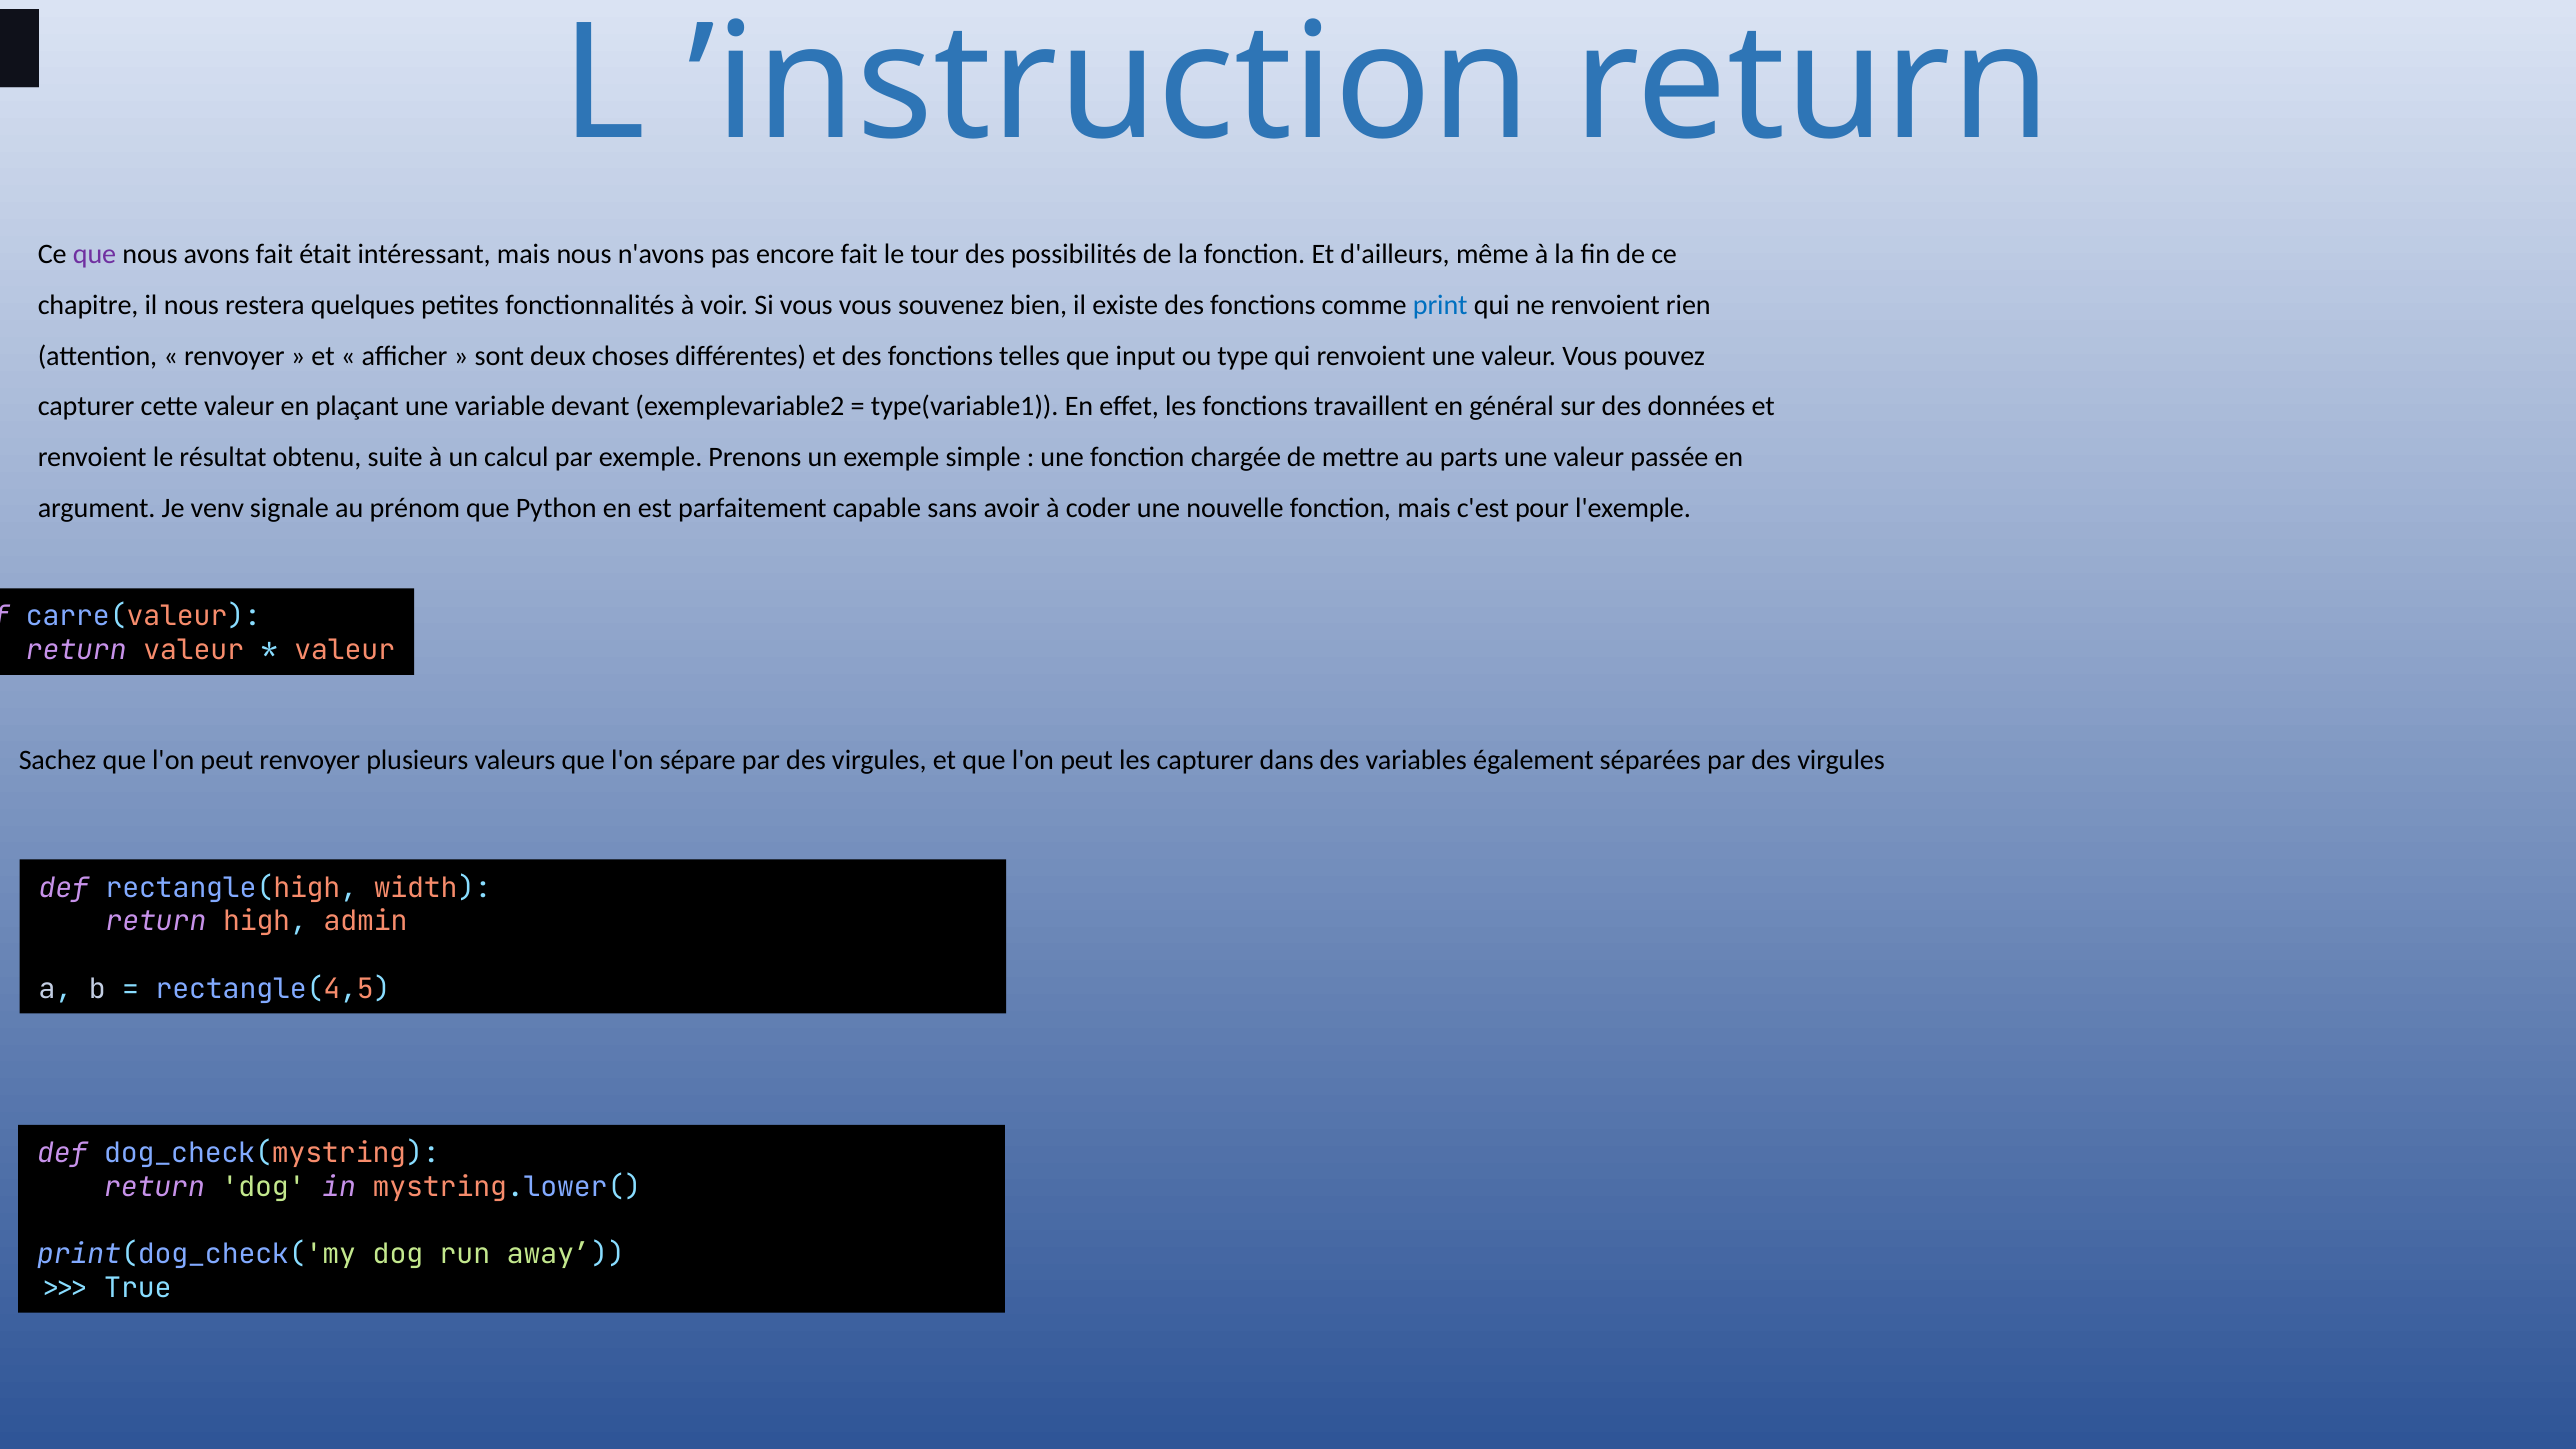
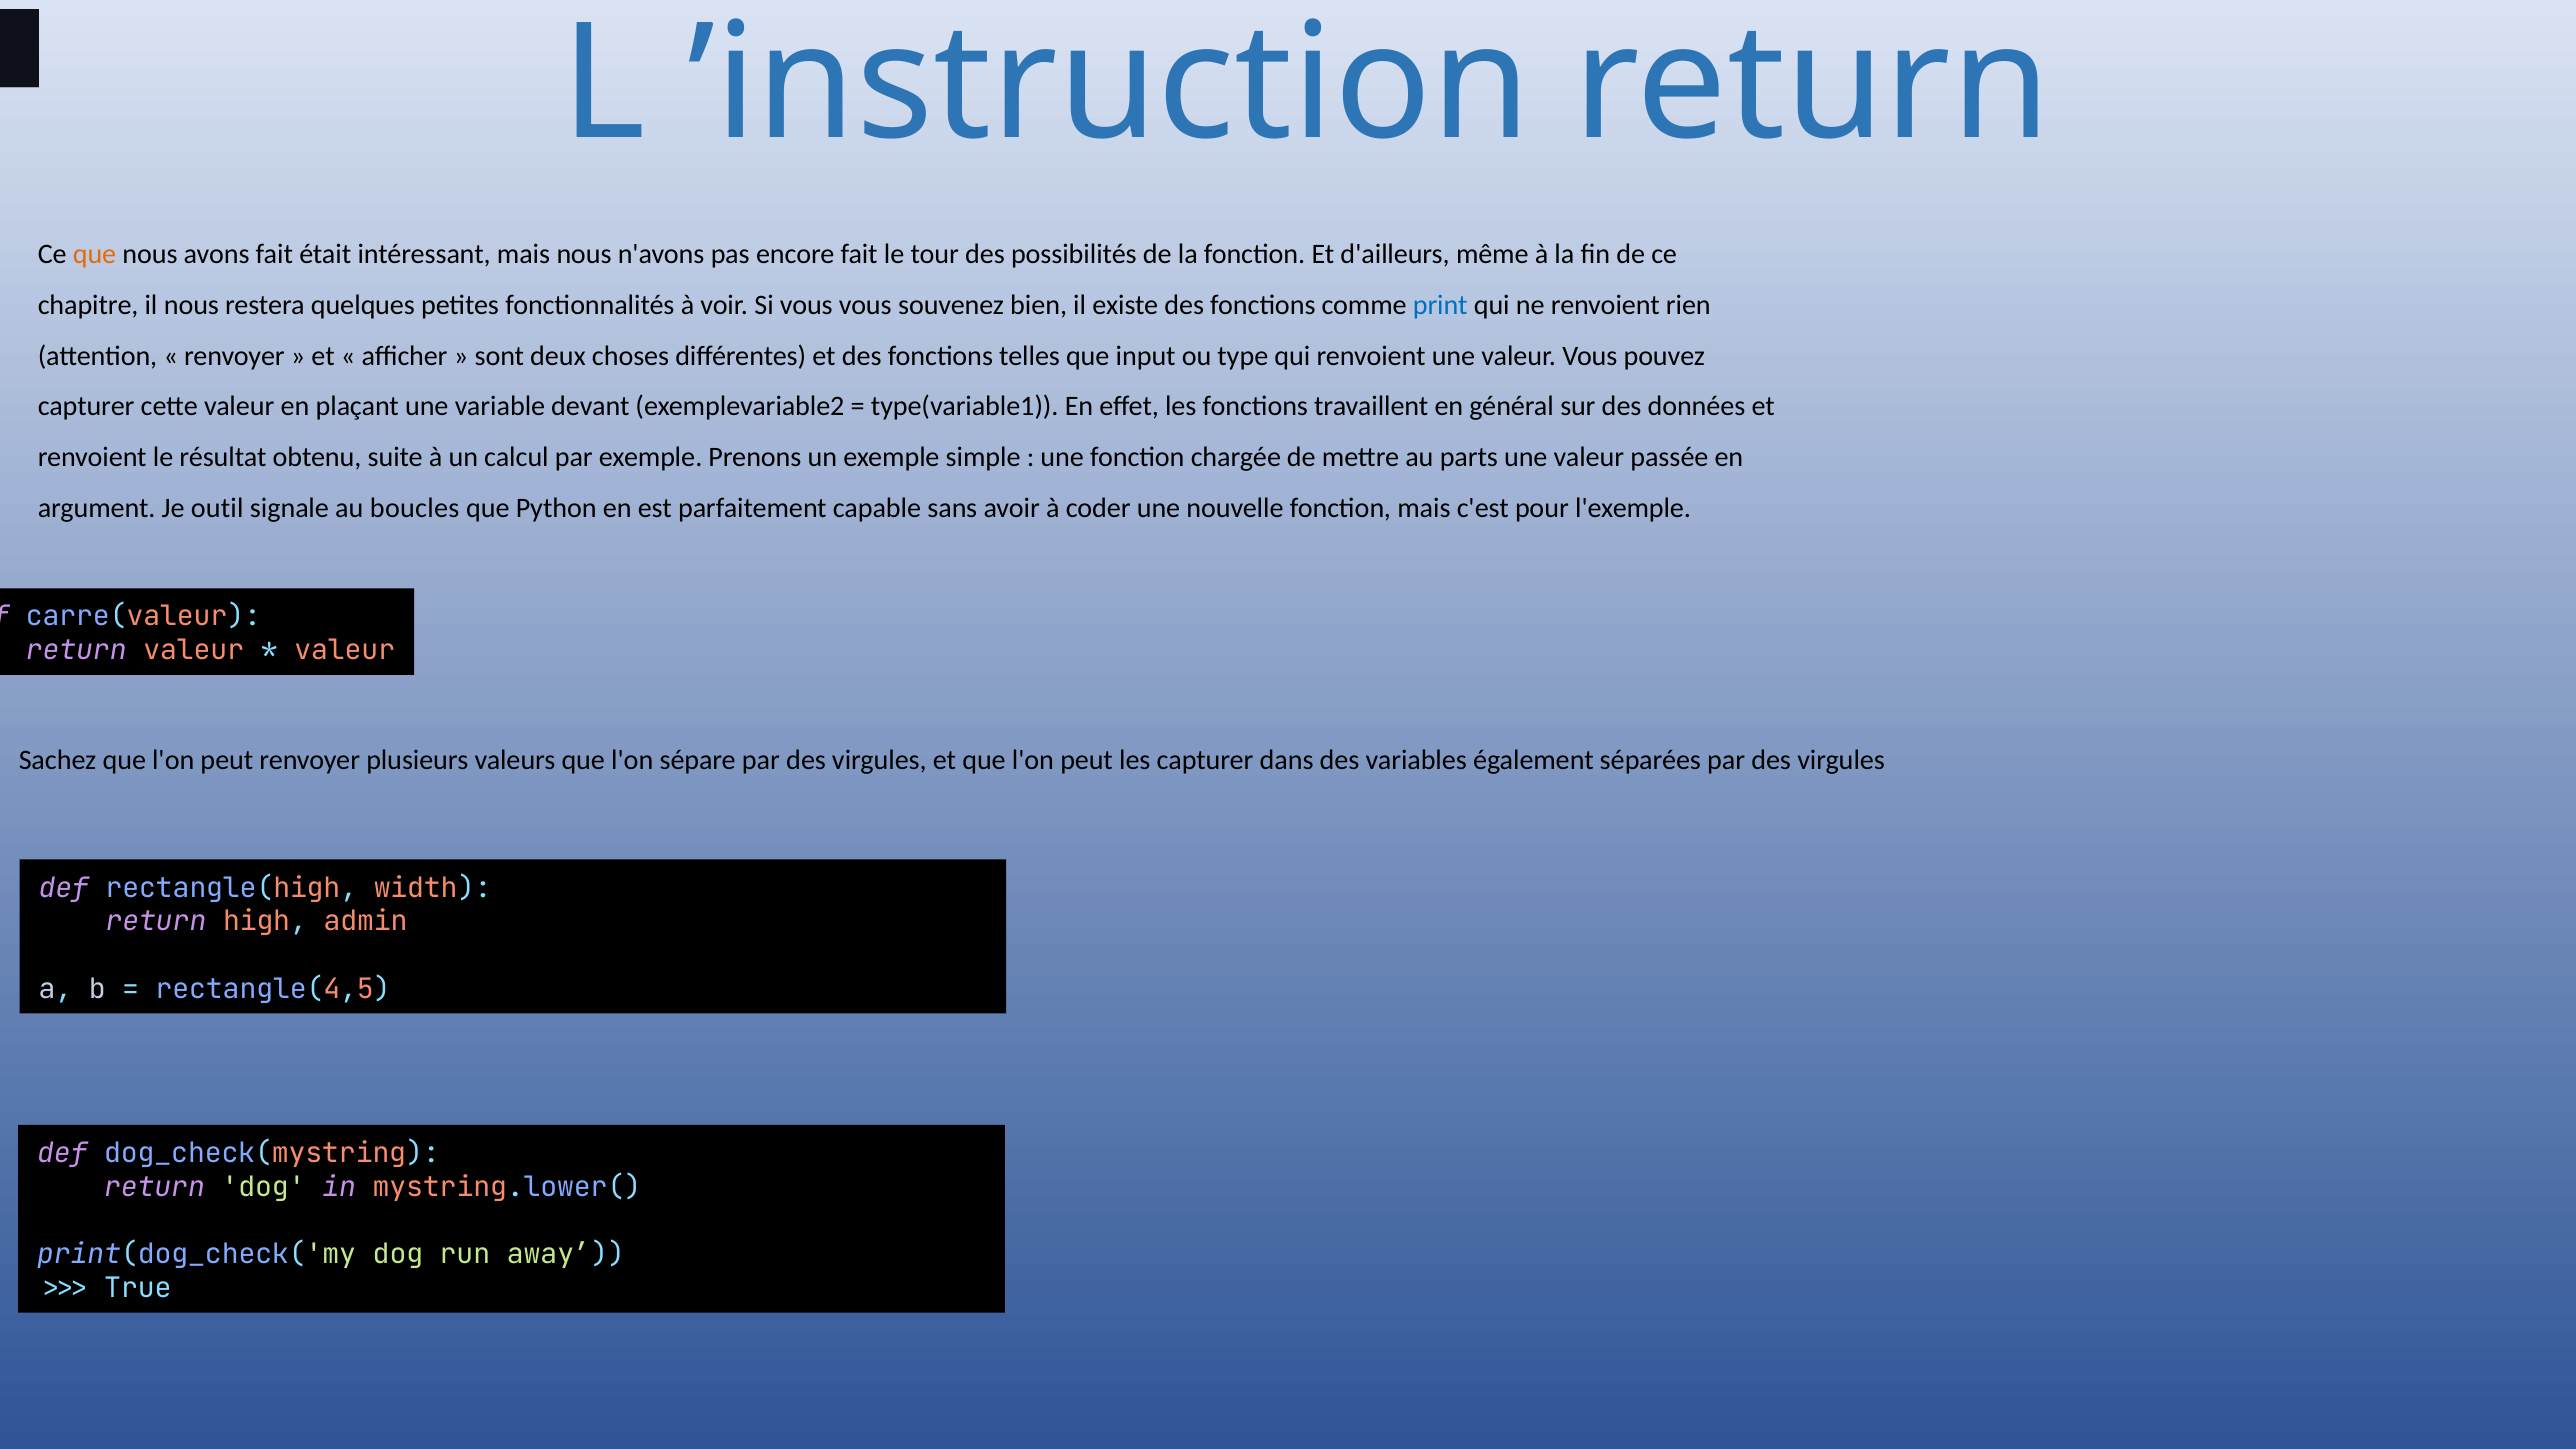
que at (95, 254) colour: purple -> orange
venv: venv -> outil
prénom: prénom -> boucles
